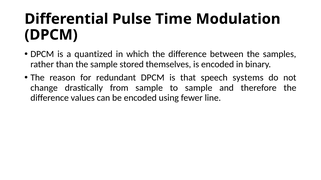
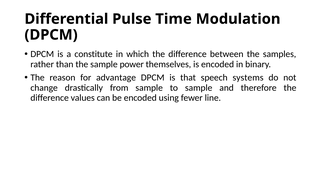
quantized: quantized -> constitute
stored: stored -> power
redundant: redundant -> advantage
